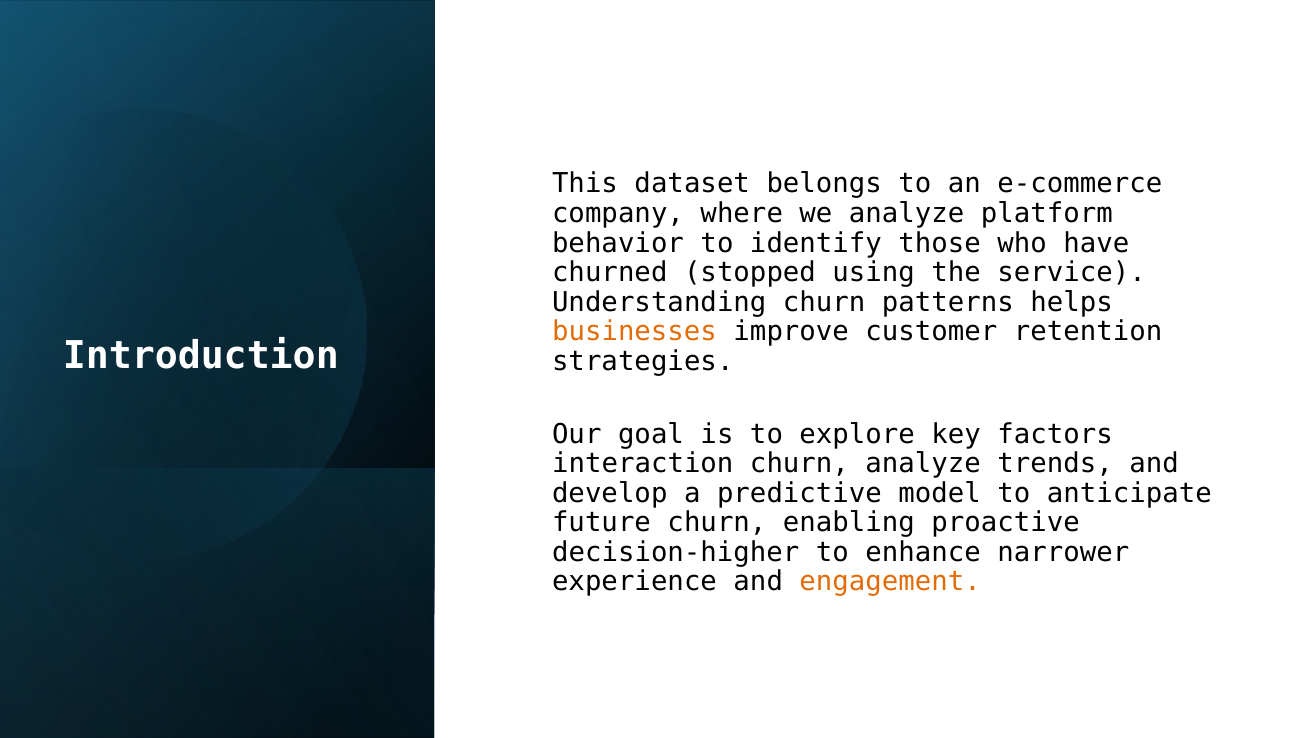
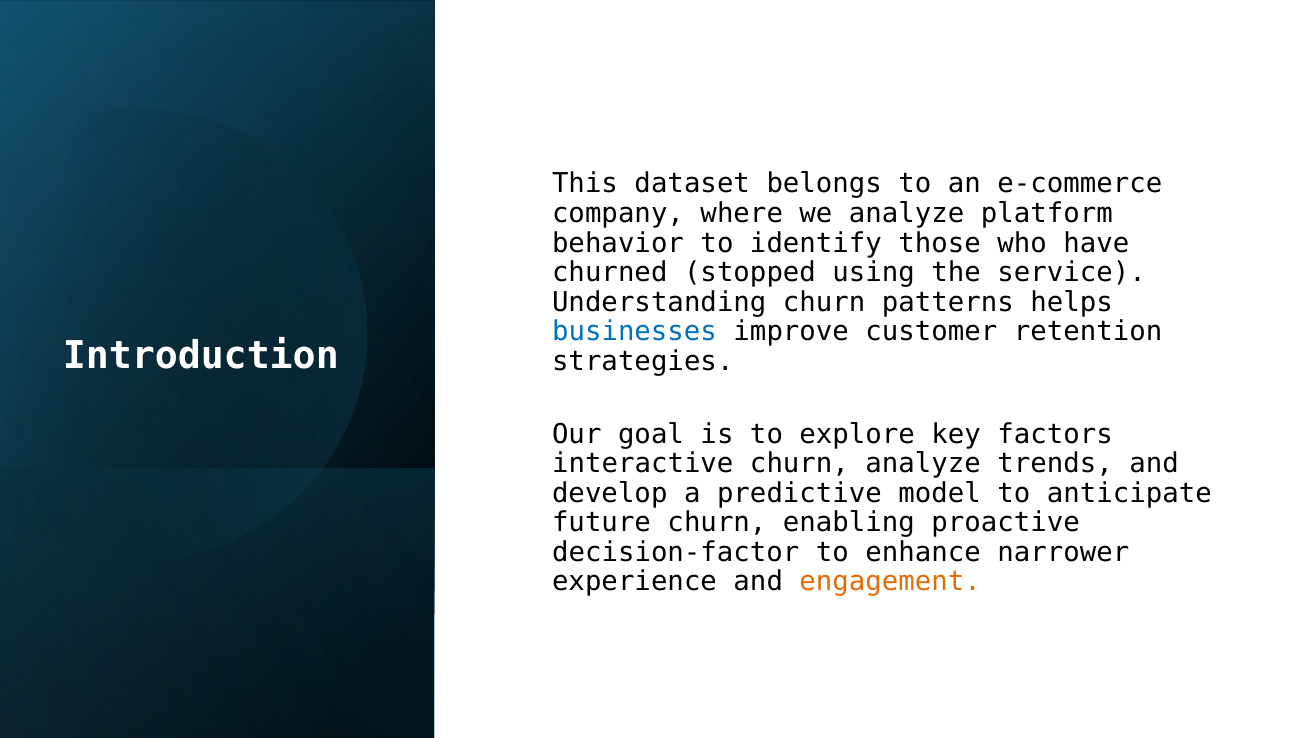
businesses colour: orange -> blue
interaction: interaction -> interactive
decision-higher: decision-higher -> decision-factor
